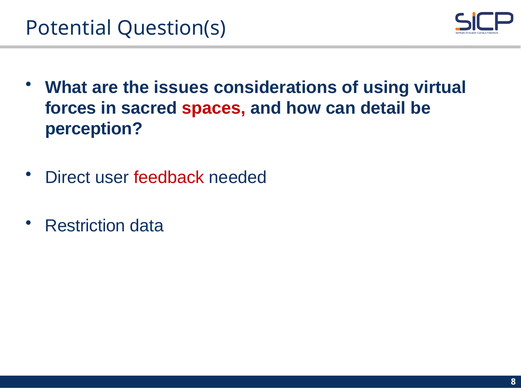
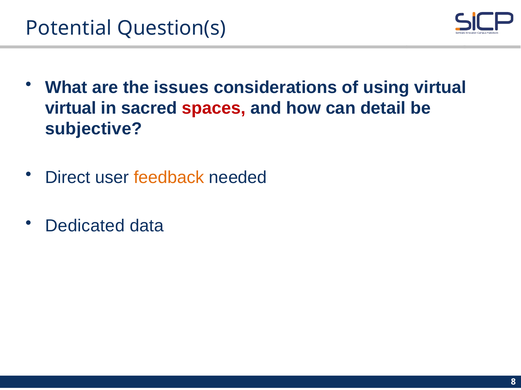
forces at (71, 108): forces -> virtual
perception: perception -> subjective
feedback colour: red -> orange
Restriction: Restriction -> Dedicated
